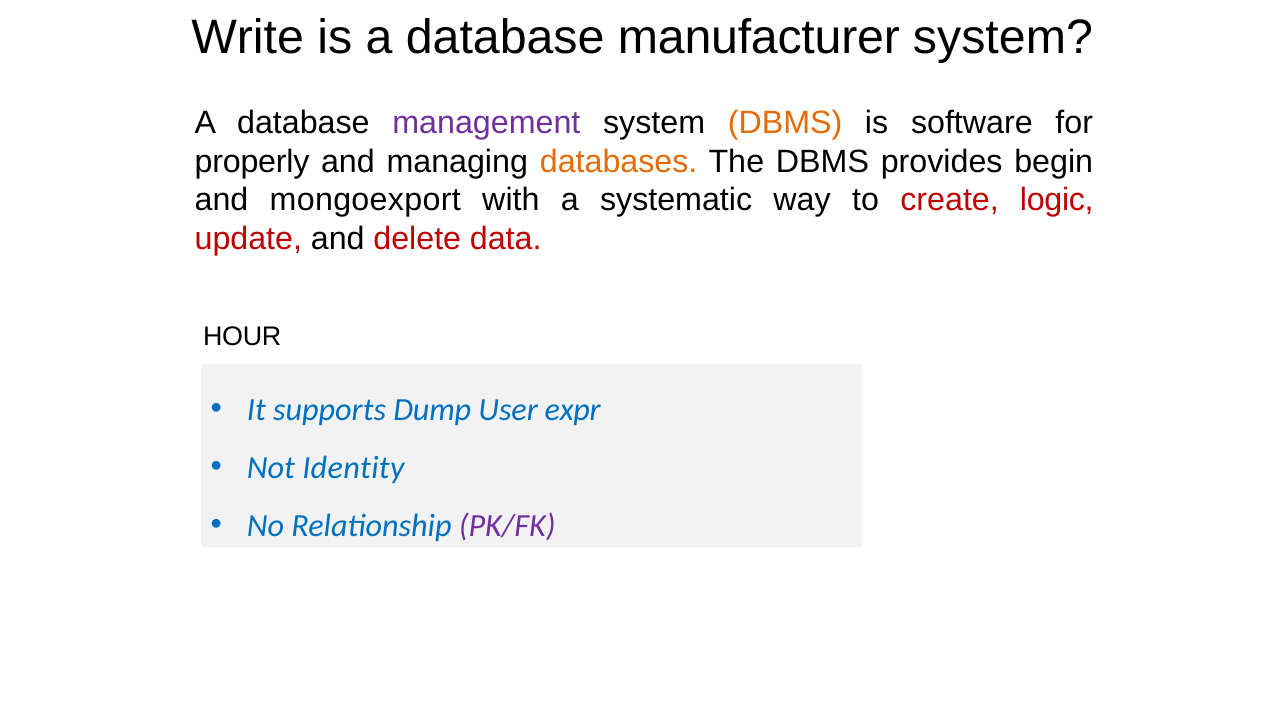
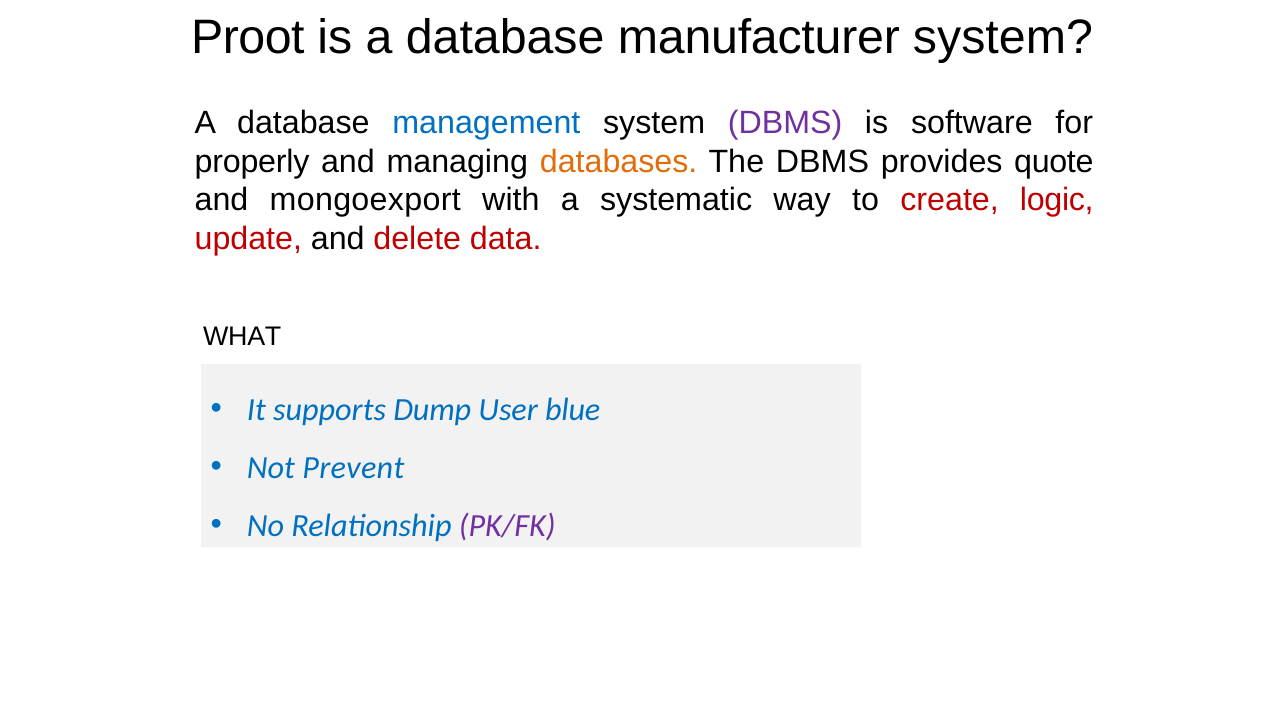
Write: Write -> Proot
management colour: purple -> blue
DBMS at (785, 123) colour: orange -> purple
begin: begin -> quote
HOUR: HOUR -> WHAT
expr: expr -> blue
Identity: Identity -> Prevent
